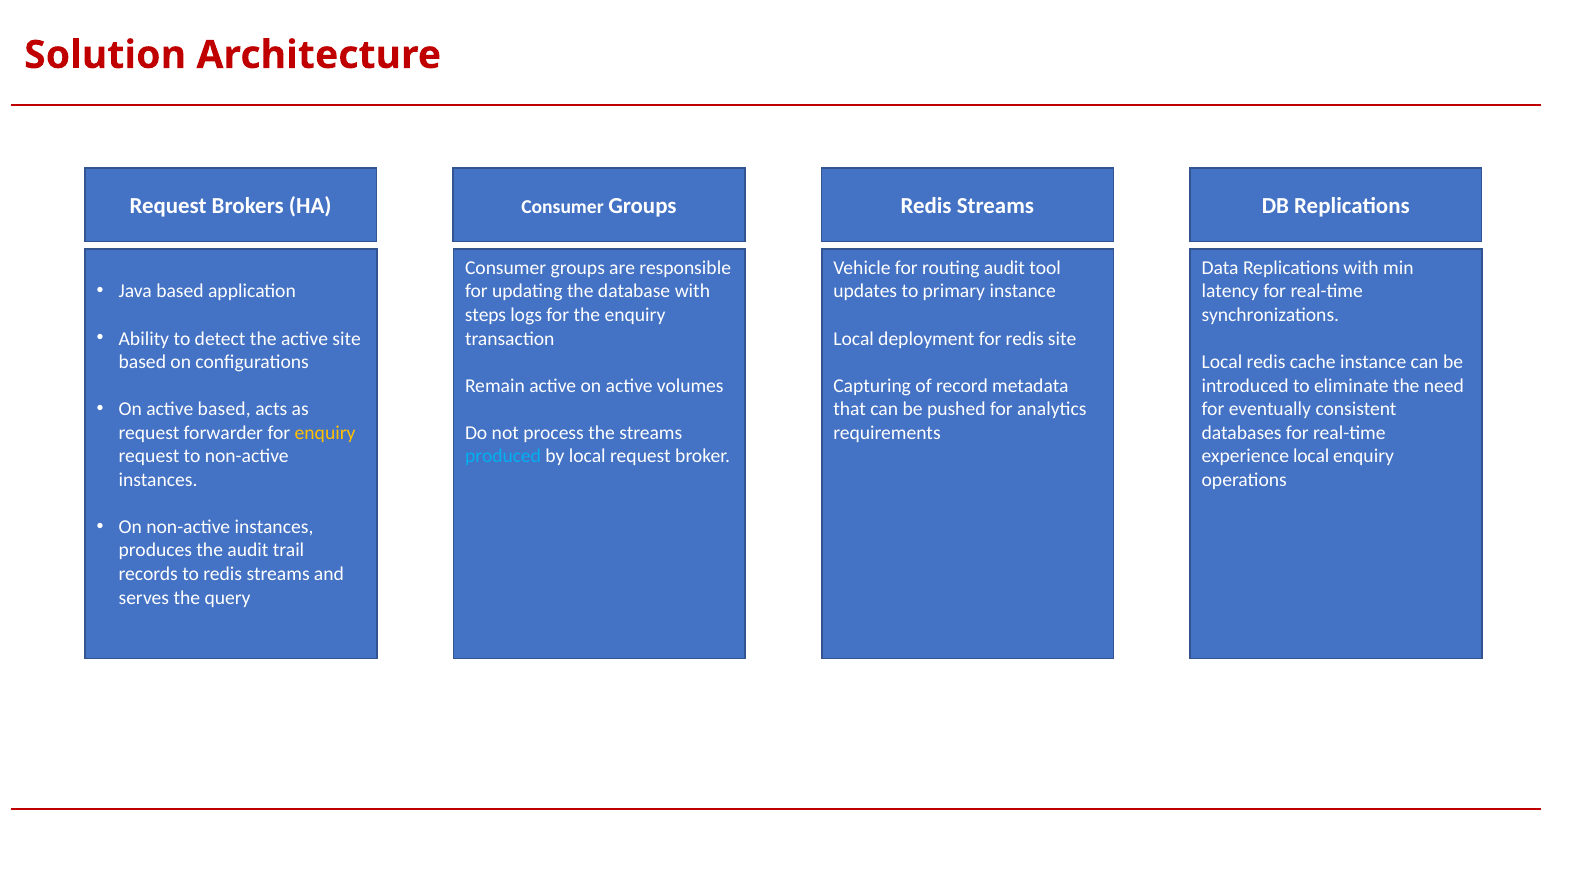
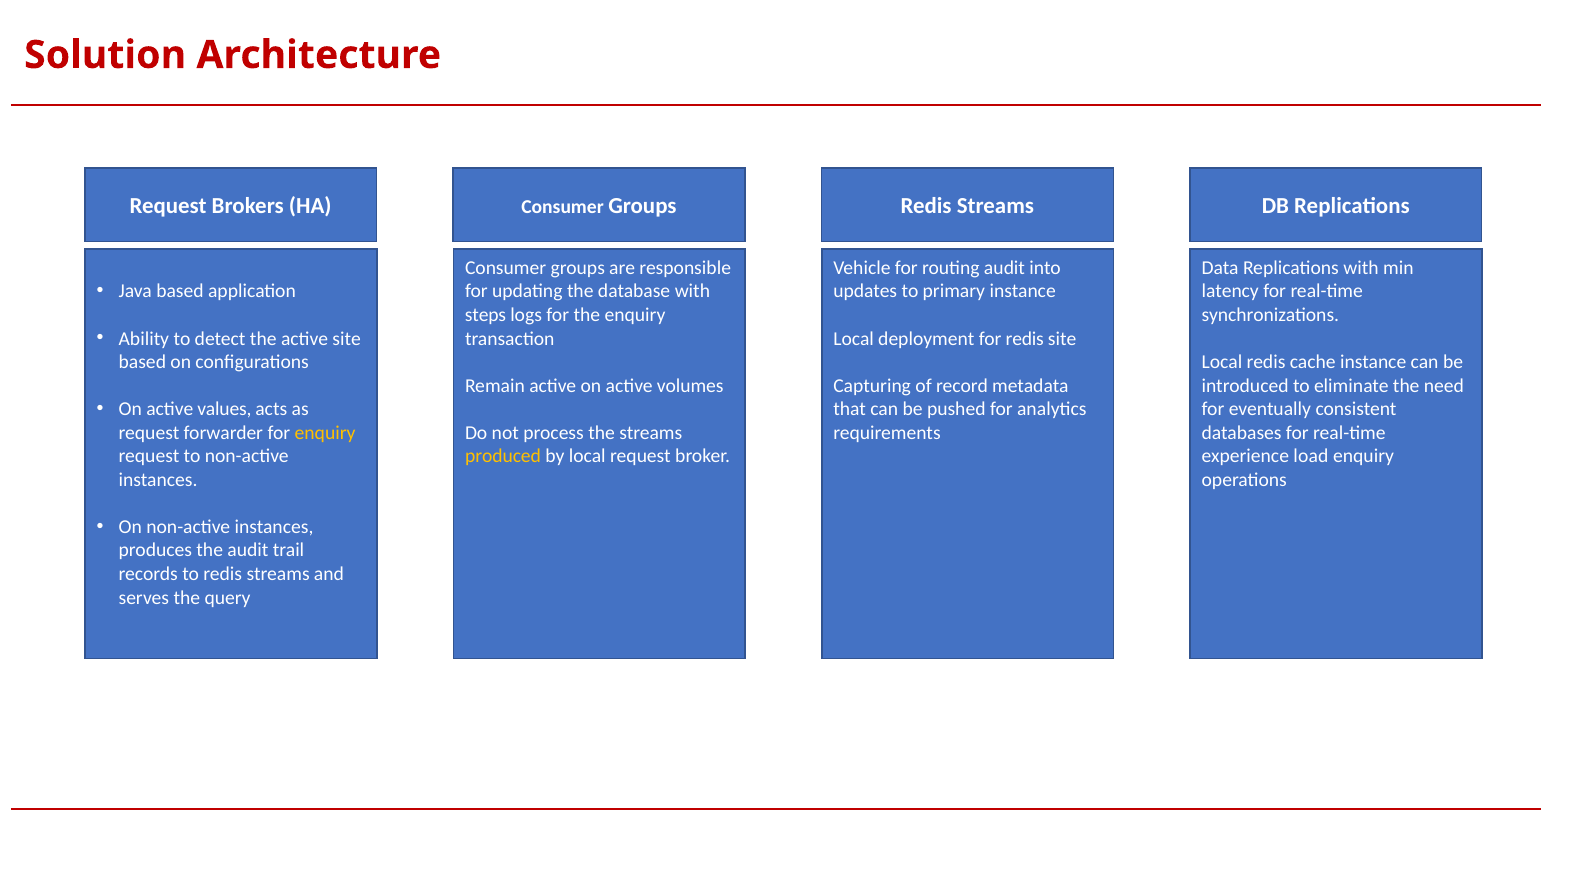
tool: tool -> into
active based: based -> values
produced colour: light blue -> yellow
experience local: local -> load
